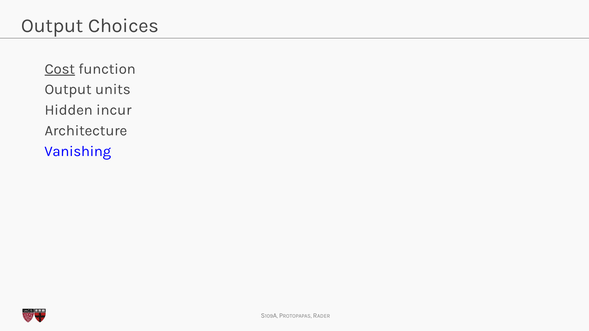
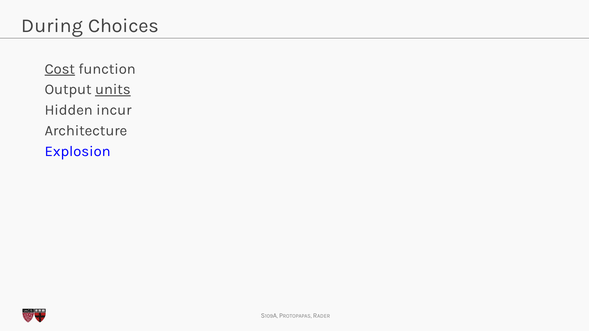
Output at (52, 26): Output -> During
units underline: none -> present
Vanishing: Vanishing -> Explosion
